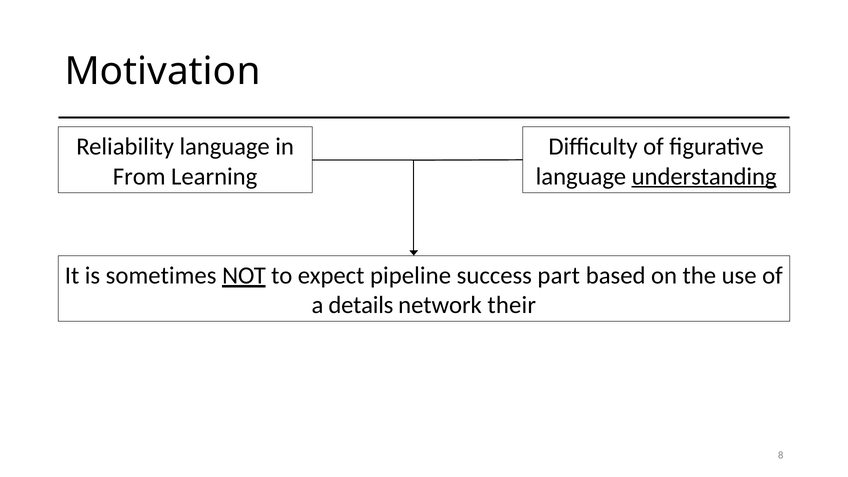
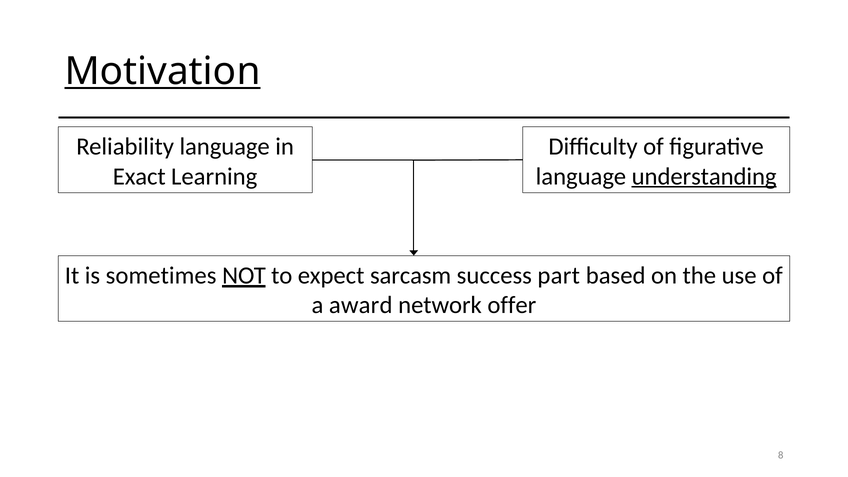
Motivation underline: none -> present
From: From -> Exact
pipeline: pipeline -> sarcasm
details: details -> award
their: their -> offer
